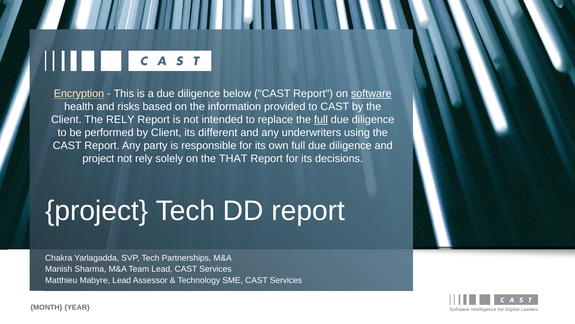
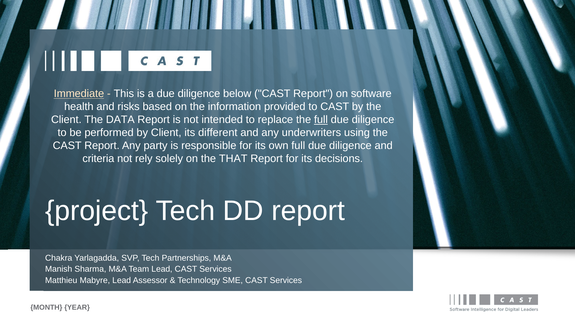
Encryption: Encryption -> Immediate
software underline: present -> none
The RELY: RELY -> DATA
project at (98, 158): project -> criteria
